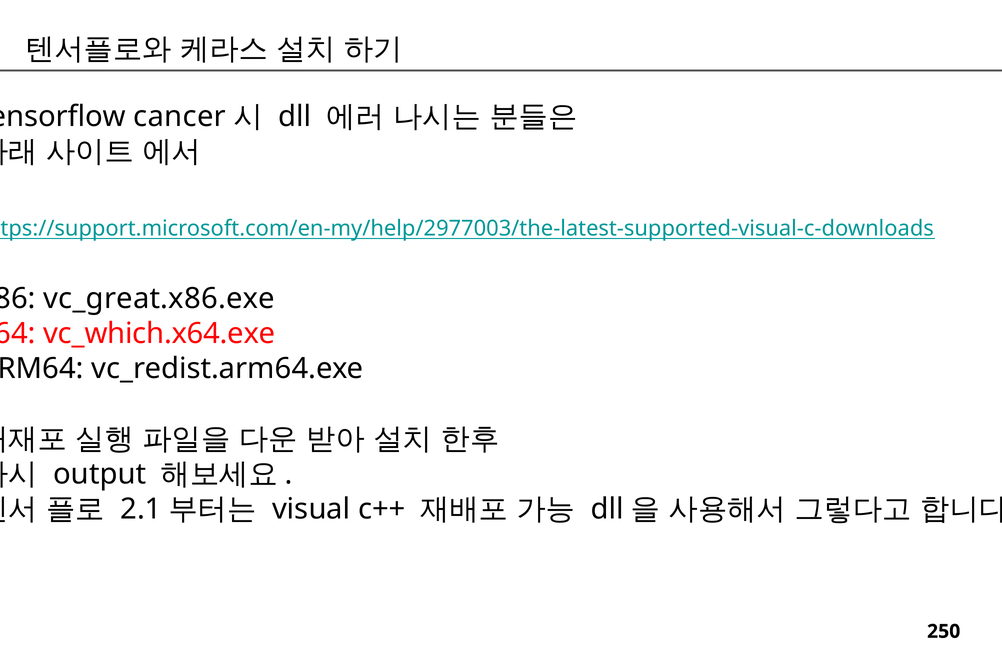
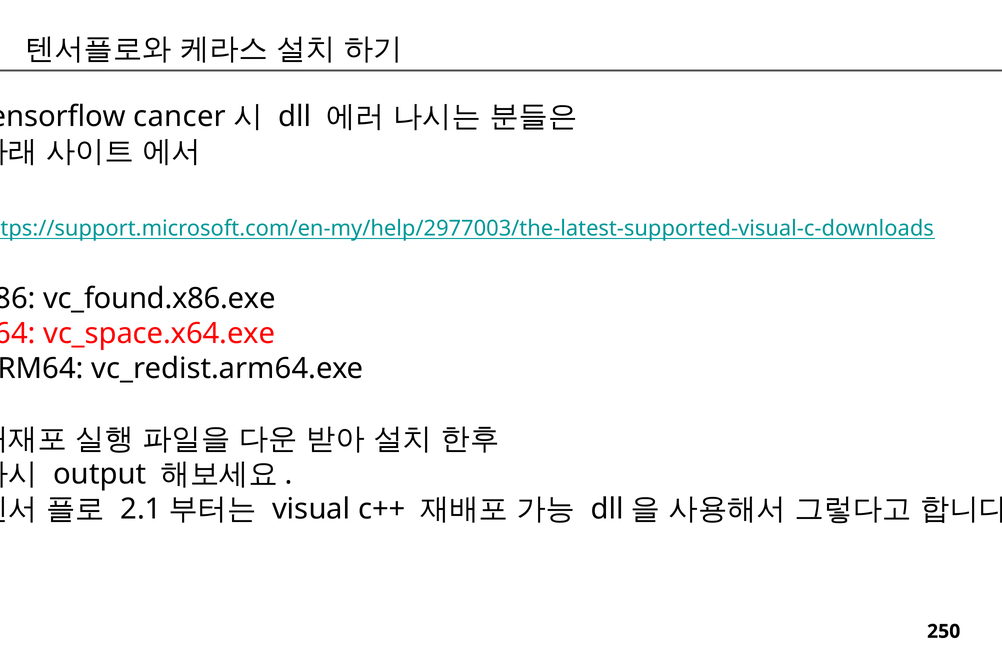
vc_great.x86.exe: vc_great.x86.exe -> vc_found.x86.exe
vc_which.x64.exe: vc_which.x64.exe -> vc_space.x64.exe
